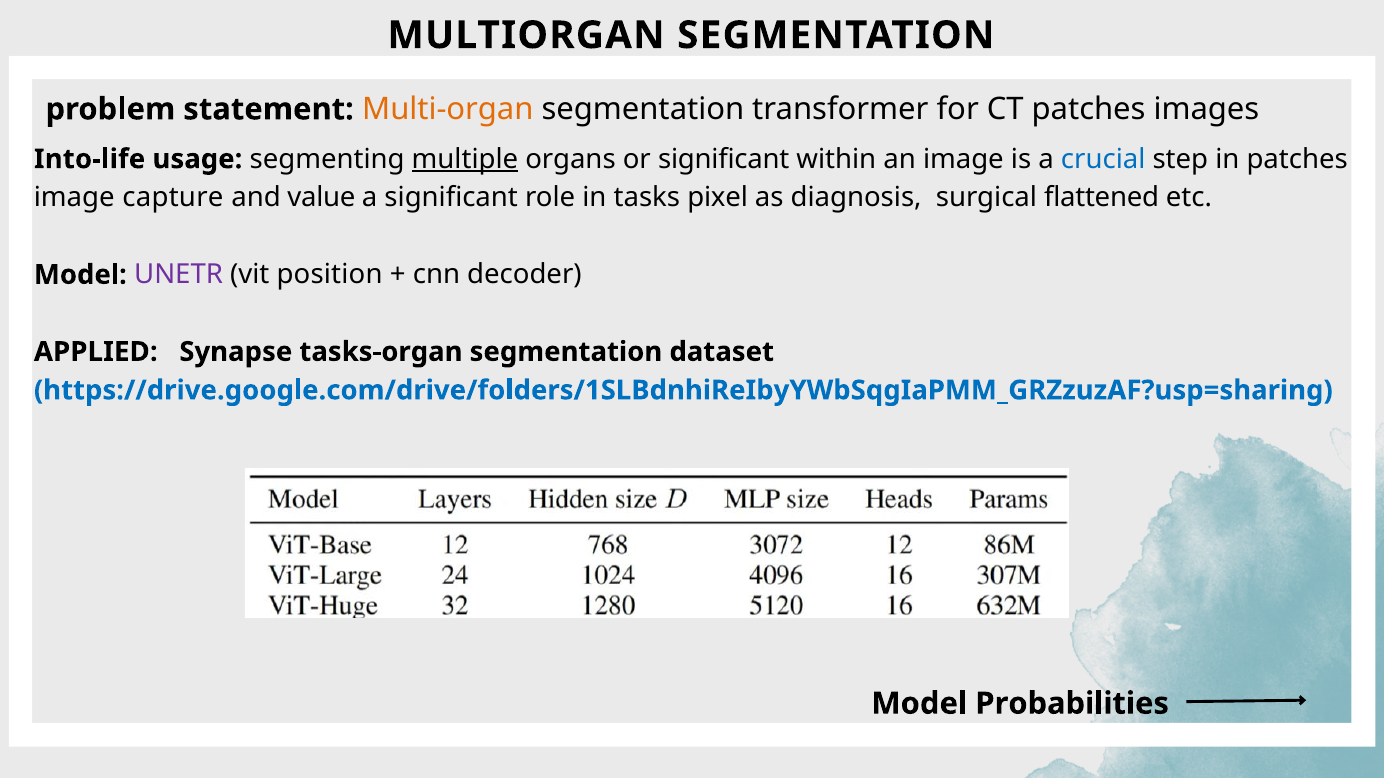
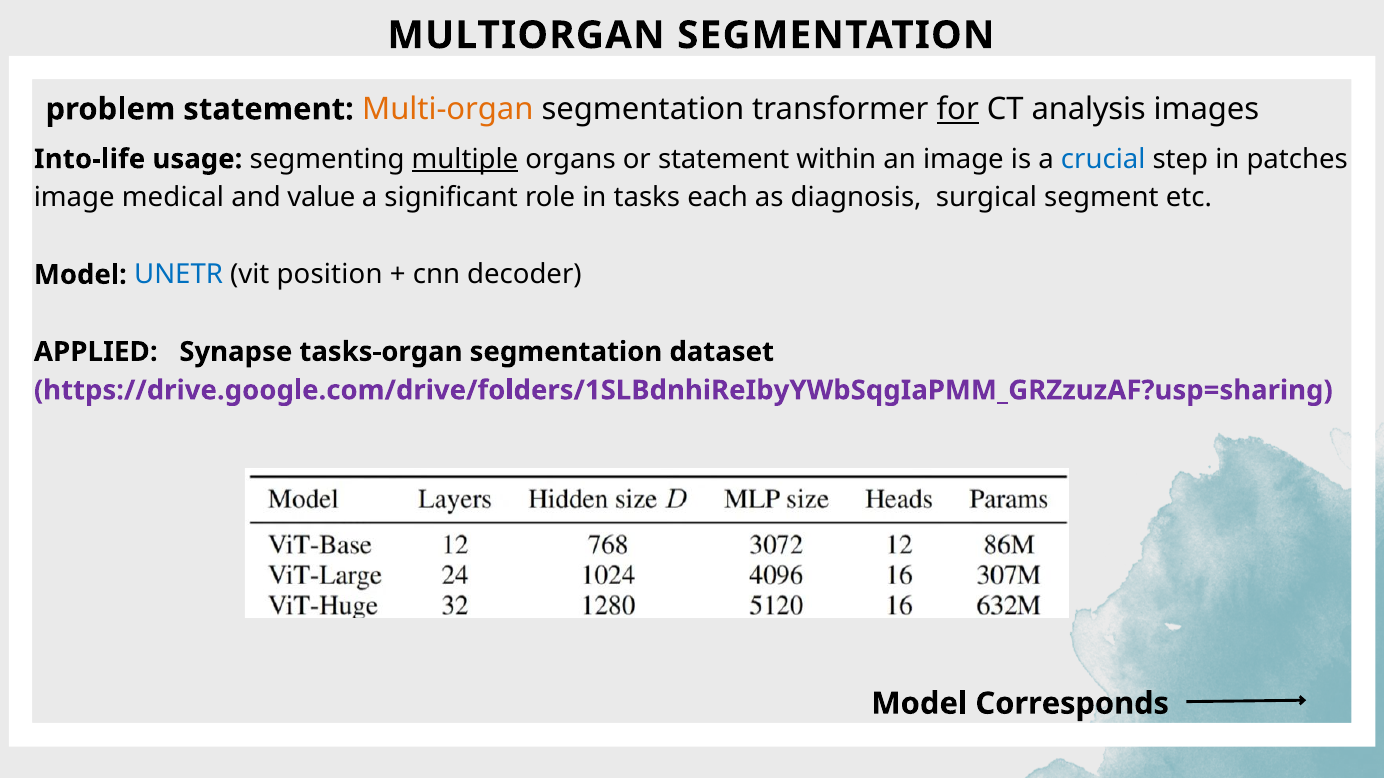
for underline: none -> present
CT patches: patches -> analysis
or significant: significant -> statement
capture: capture -> medical
pixel: pixel -> each
flattened: flattened -> segment
UNETR colour: purple -> blue
https://drive.google.com/drive/folders/1SLBdnhiReIbyYWbSqgIaPMM_GRZzuzAF?usp=sharing colour: blue -> purple
Probabilities: Probabilities -> Corresponds
